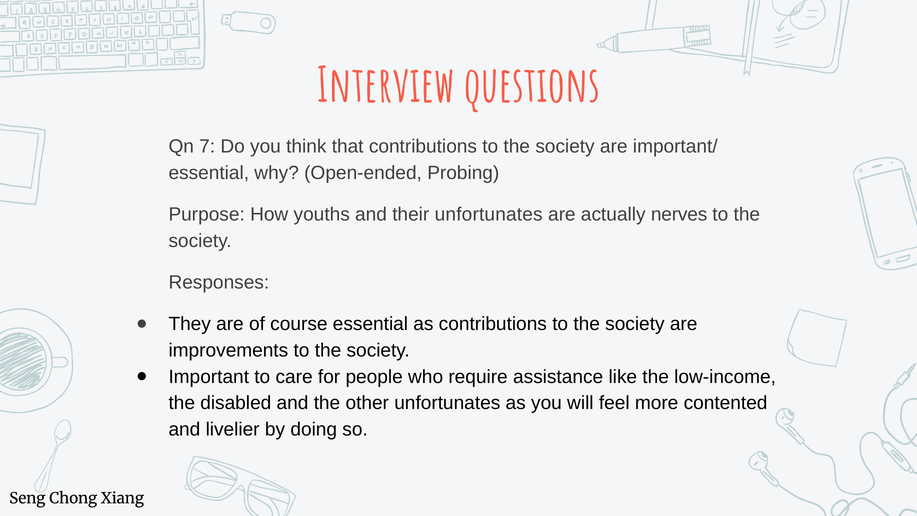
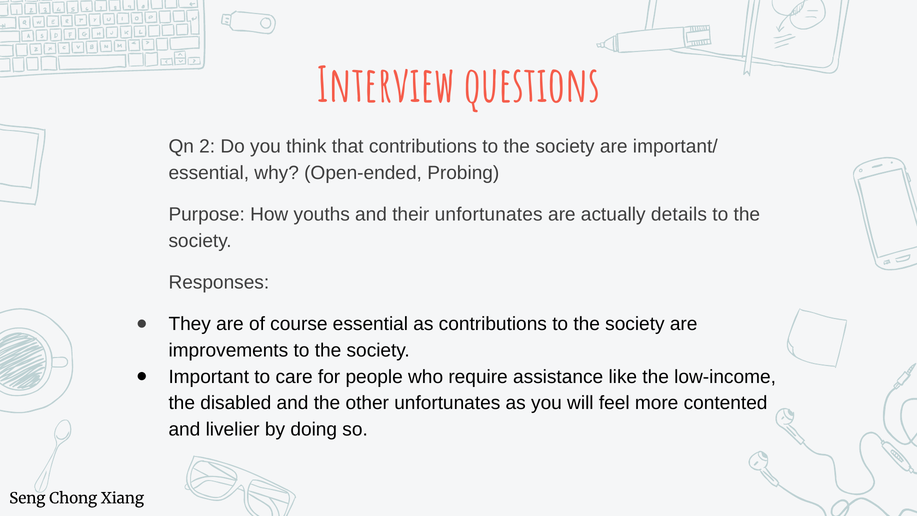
7: 7 -> 2
nerves: nerves -> details
